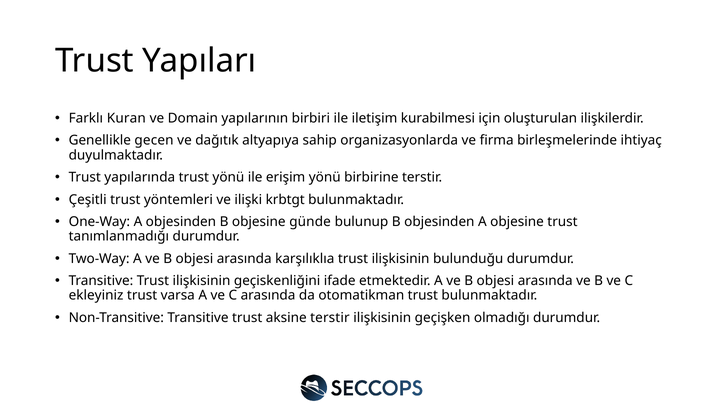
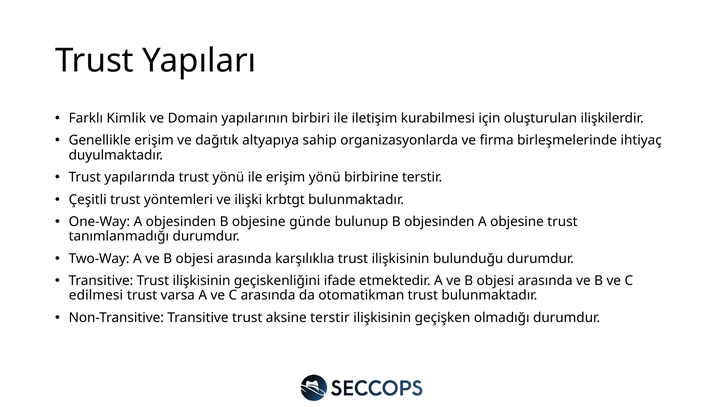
Kuran: Kuran -> Kimlik
Genellikle gecen: gecen -> erişim
ekleyiniz: ekleyiniz -> edilmesi
